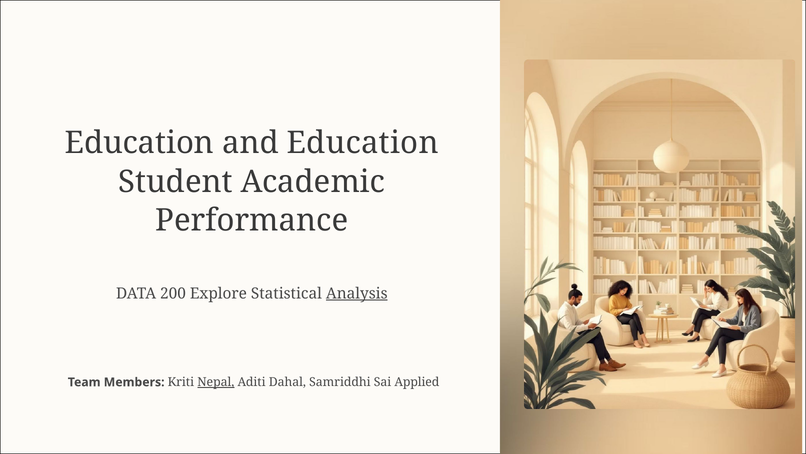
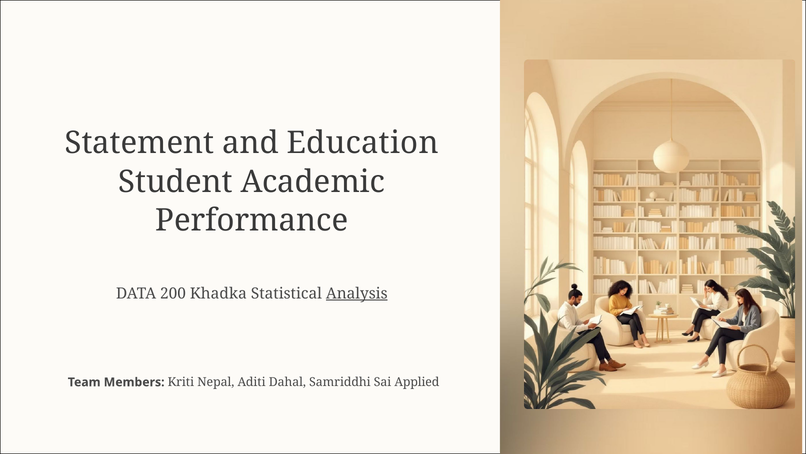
Education at (139, 143): Education -> Statement
Explore: Explore -> Khadka
Nepal underline: present -> none
